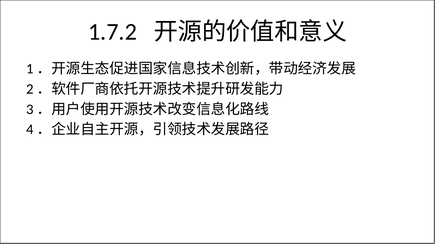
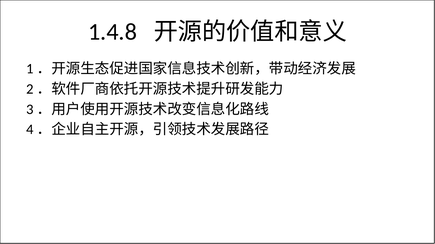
1.7.2: 1.7.2 -> 1.4.8
